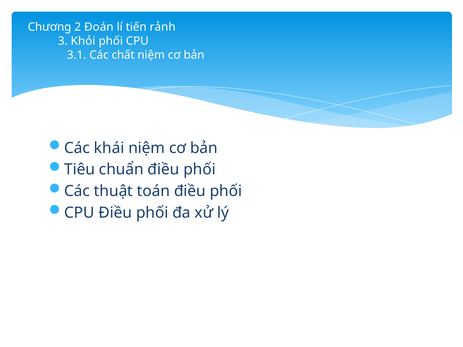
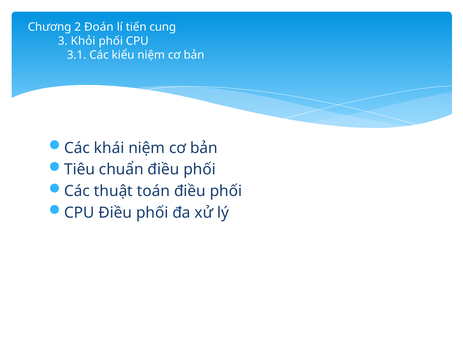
rảnh: rảnh -> cung
chất: chất -> kiểu
